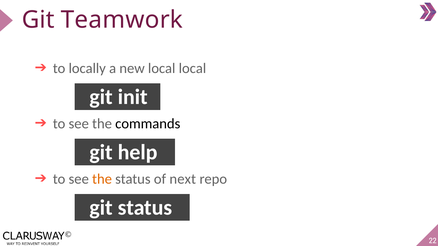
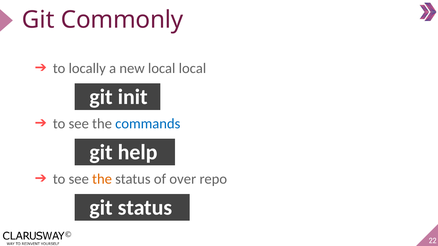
Teamwork: Teamwork -> Commonly
commands colour: black -> blue
next: next -> over
